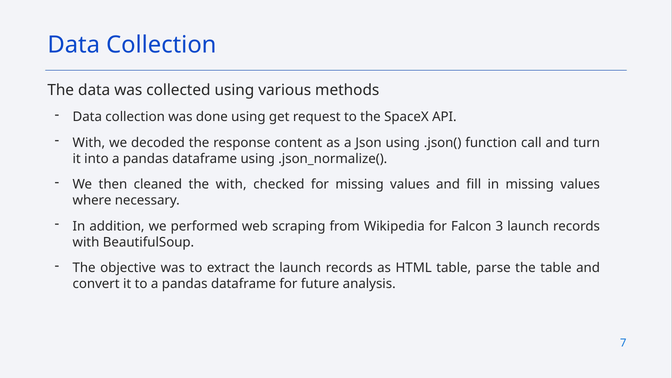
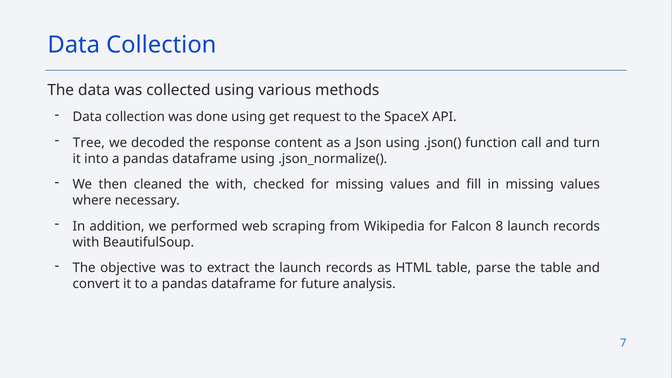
With at (89, 143): With -> Tree
3: 3 -> 8
